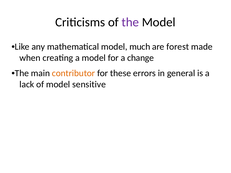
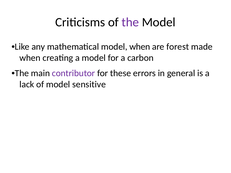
model much: much -> when
change: change -> carbon
contributor colour: orange -> purple
